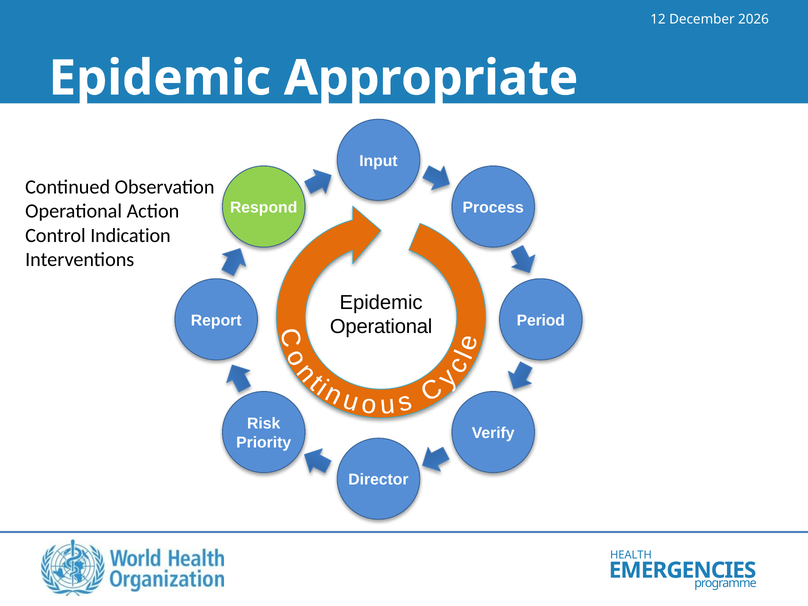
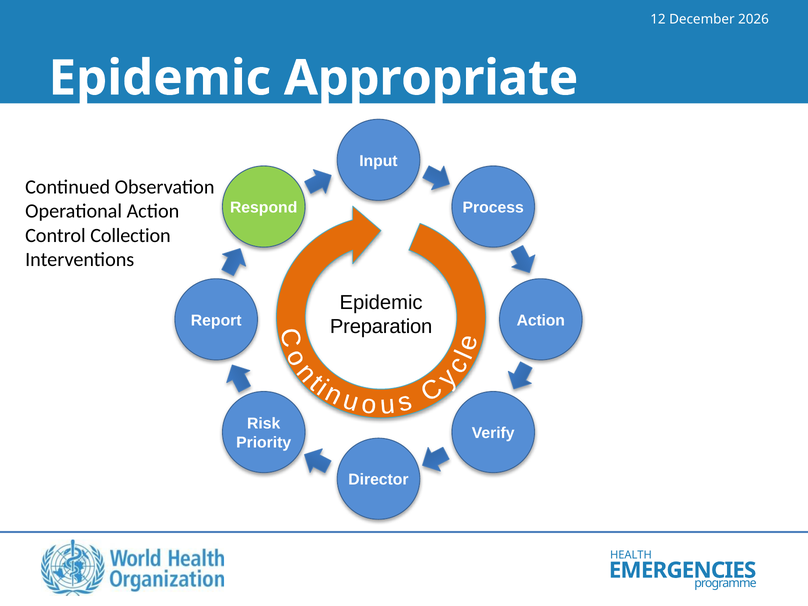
Indication: Indication -> Collection
Period at (541, 320): Period -> Action
Operational at (381, 327): Operational -> Preparation
